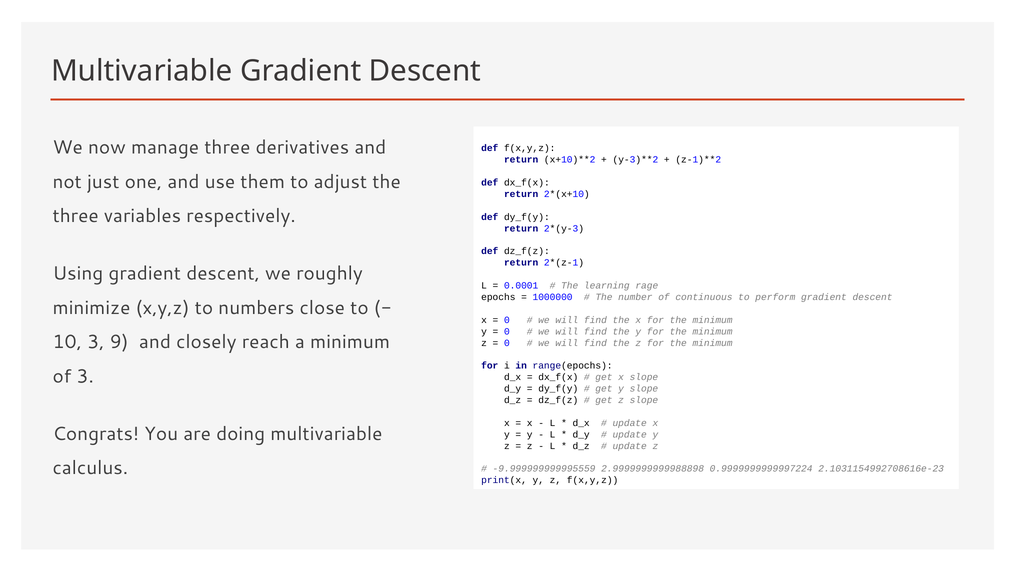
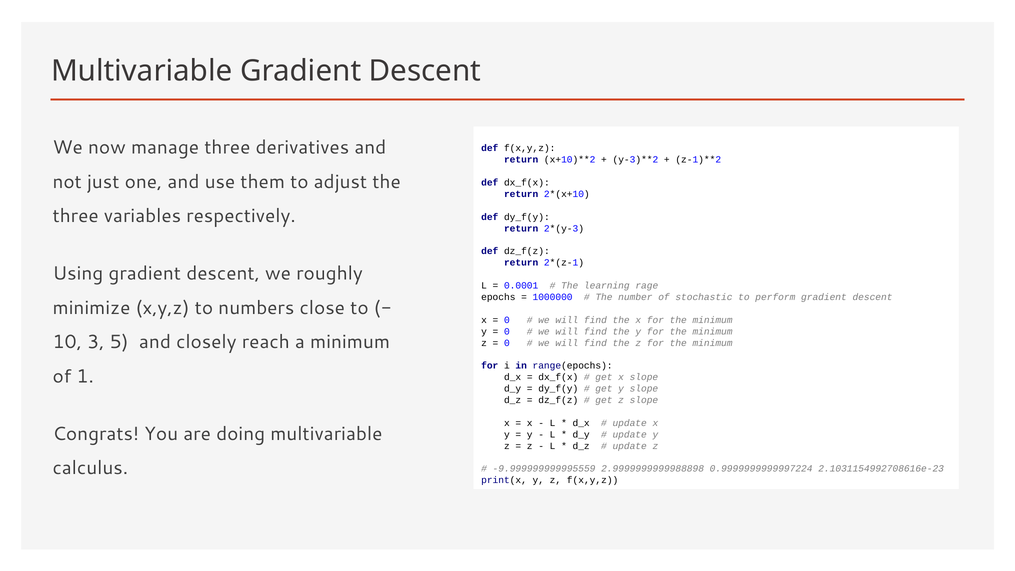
continuous: continuous -> stochastic
9: 9 -> 5
of 3: 3 -> 1
